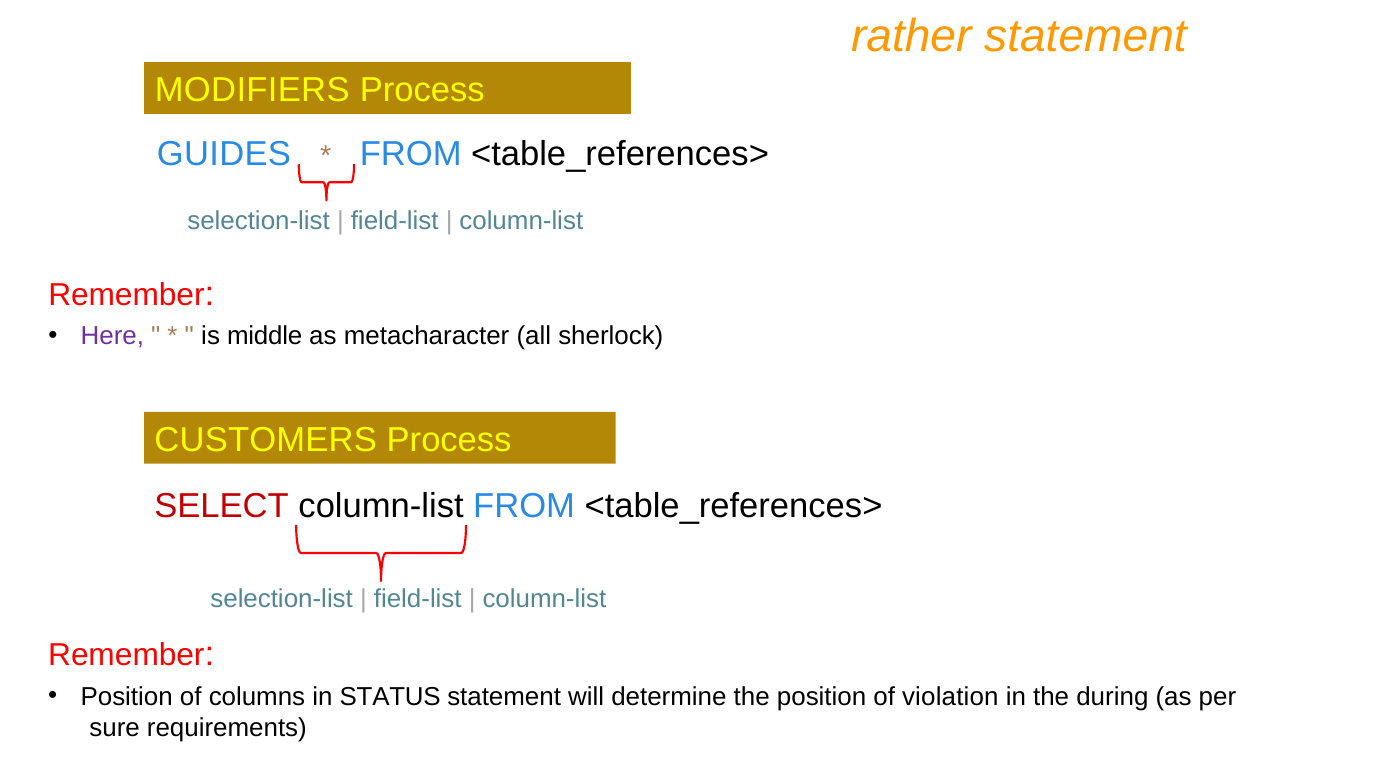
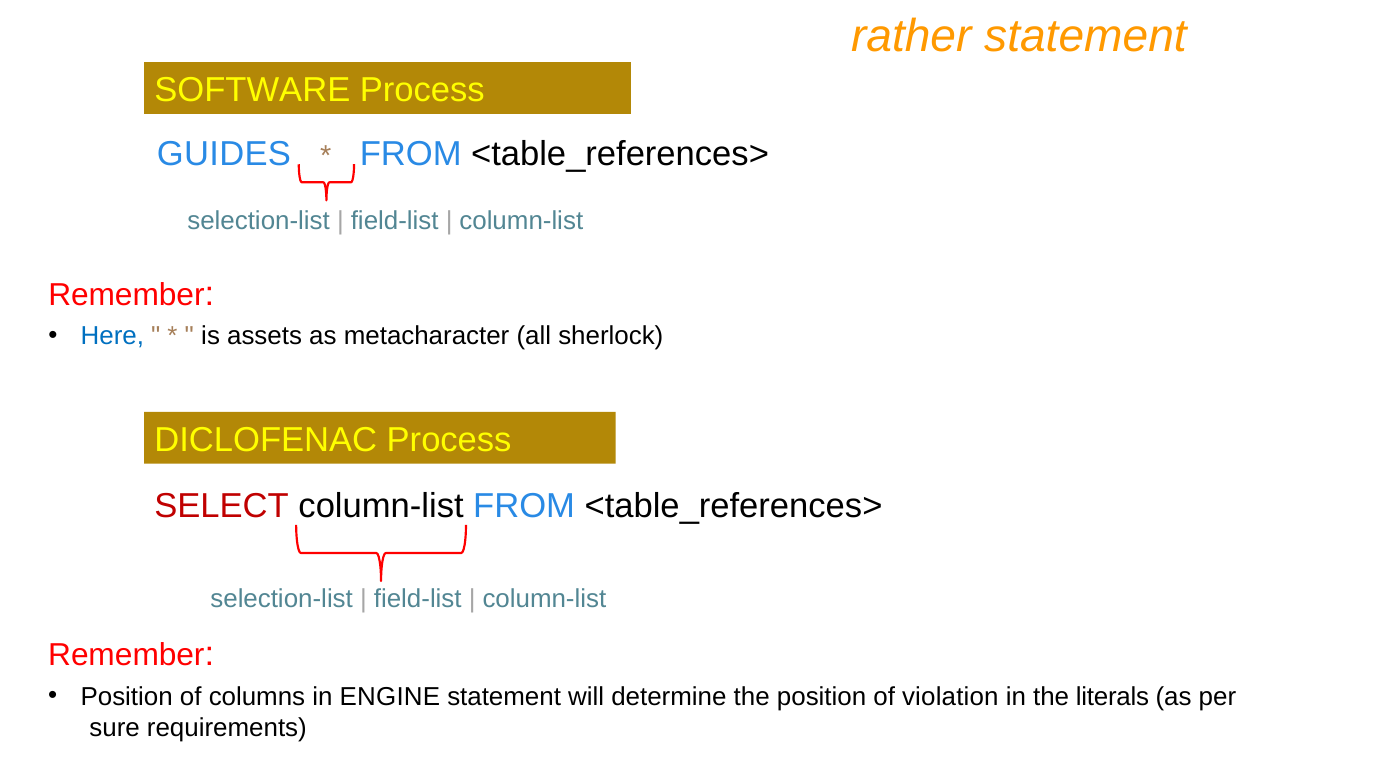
MODIFIERS: MODIFIERS -> SOFTWARE
Here colour: purple -> blue
middle: middle -> assets
CUSTOMERS: CUSTOMERS -> DICLOFENAC
STATUS: STATUS -> ENGINE
during: during -> literals
